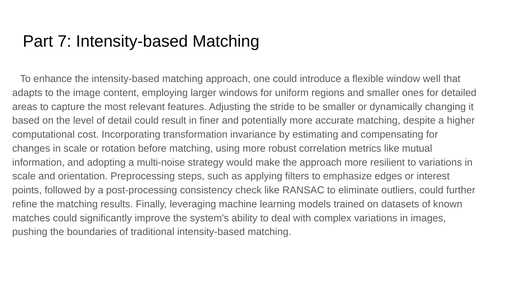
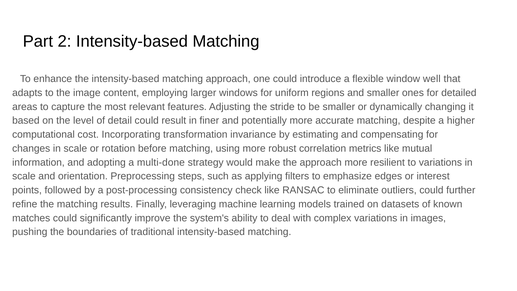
7: 7 -> 2
multi-noise: multi-noise -> multi-done
